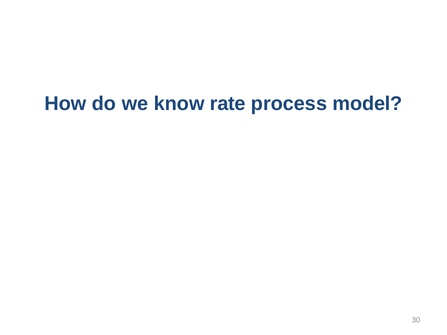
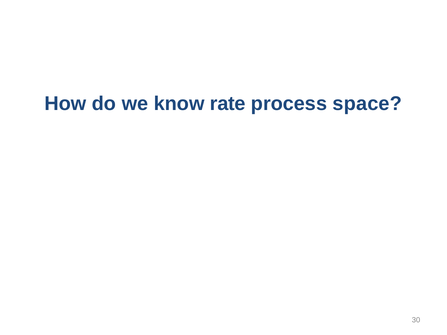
model: model -> space
